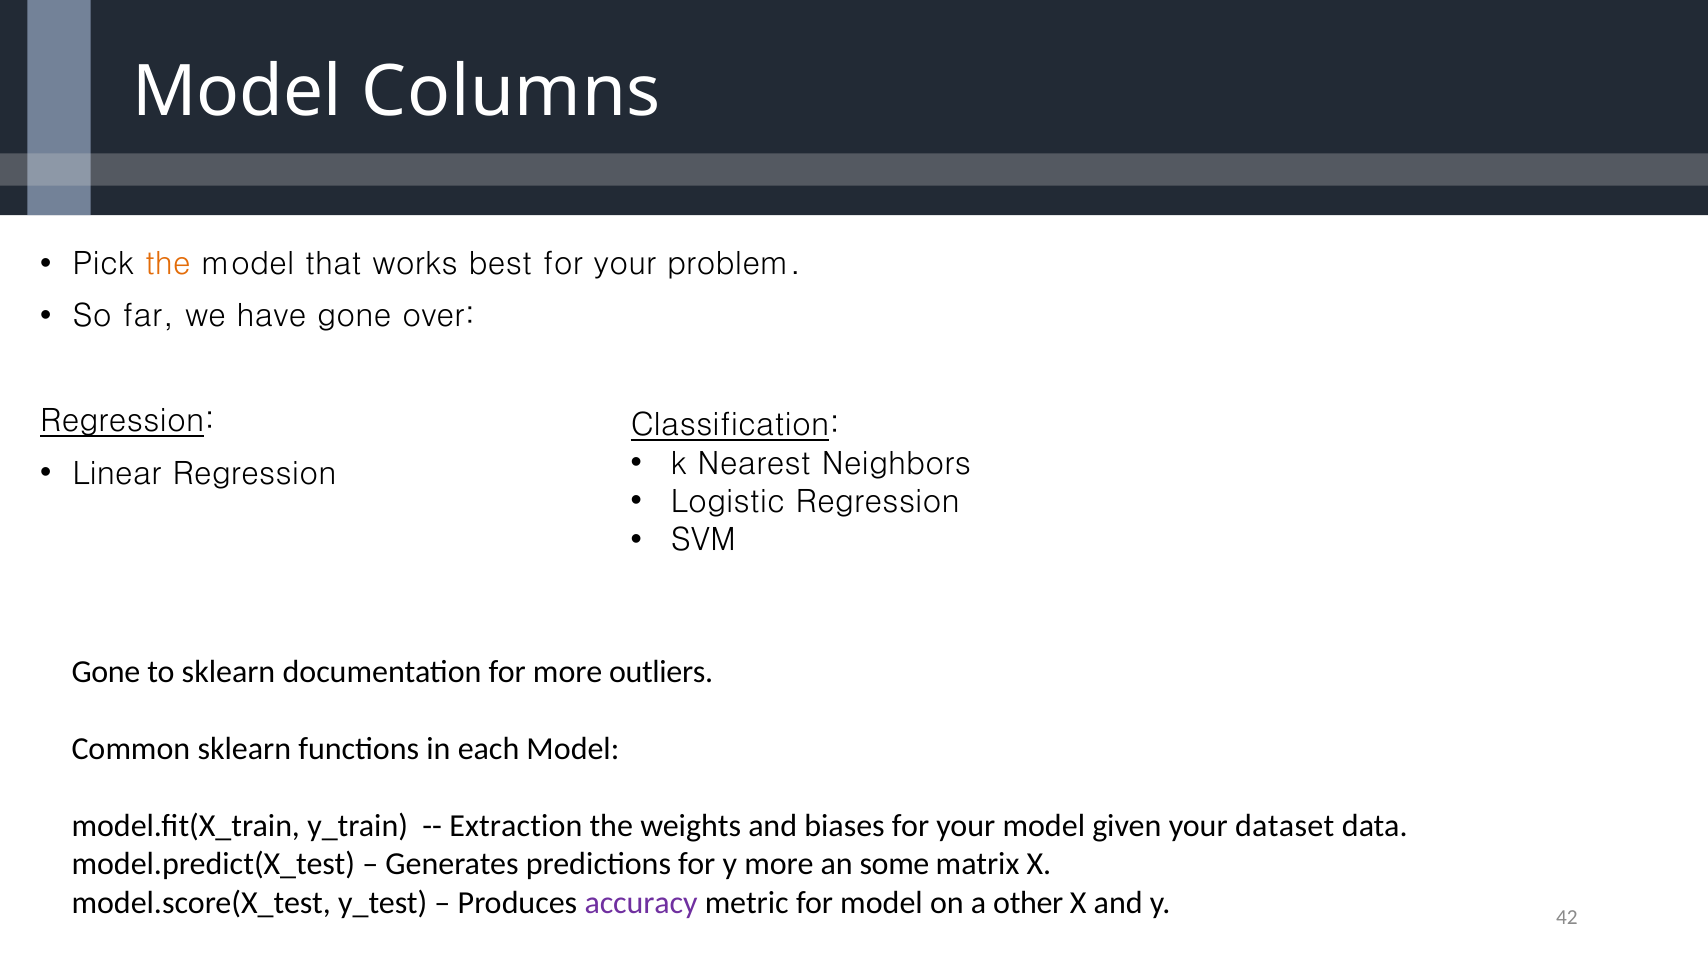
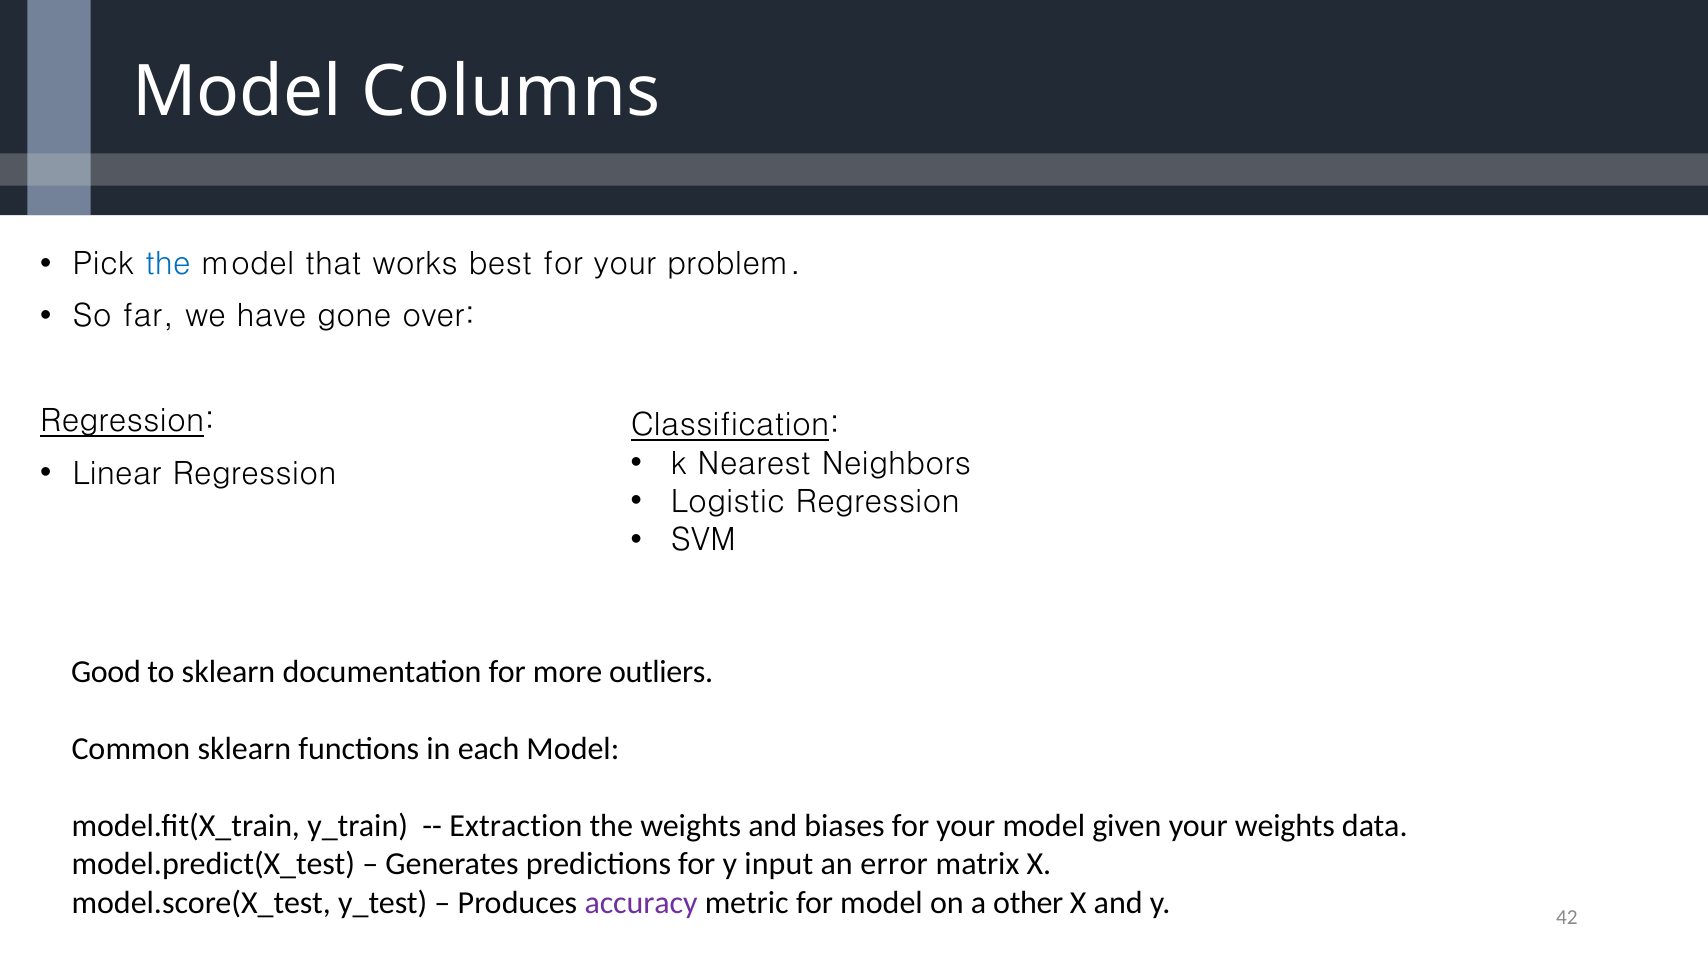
the at (168, 264) colour: orange -> blue
Gone at (106, 672): Gone -> Good
your dataset: dataset -> weights
y more: more -> input
some: some -> error
